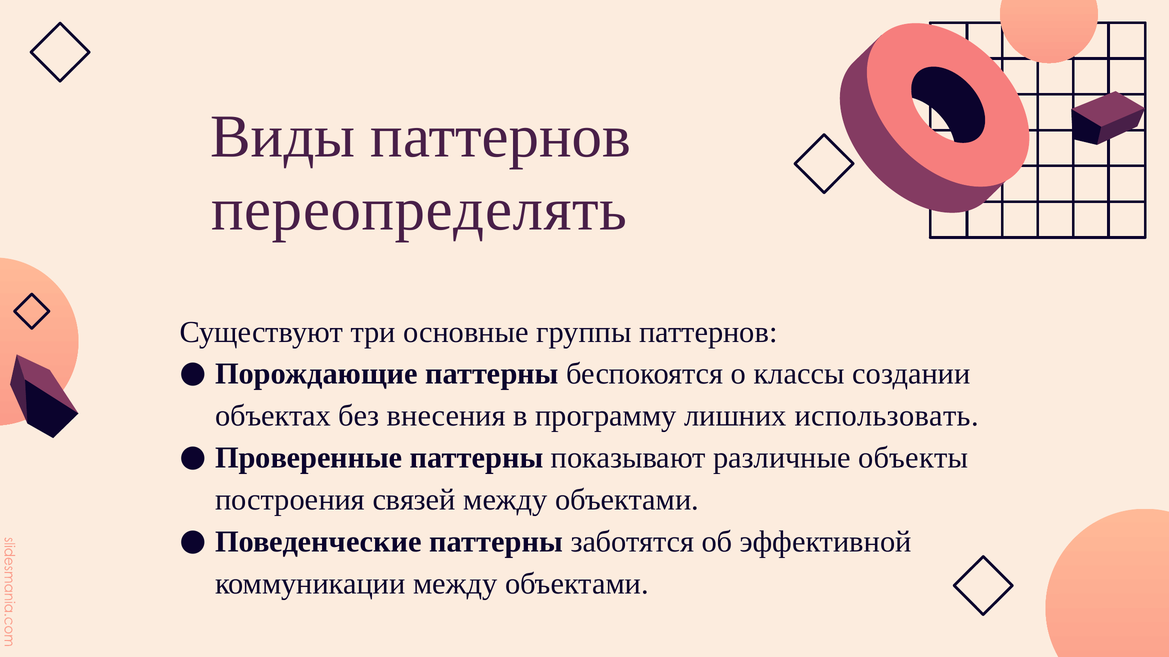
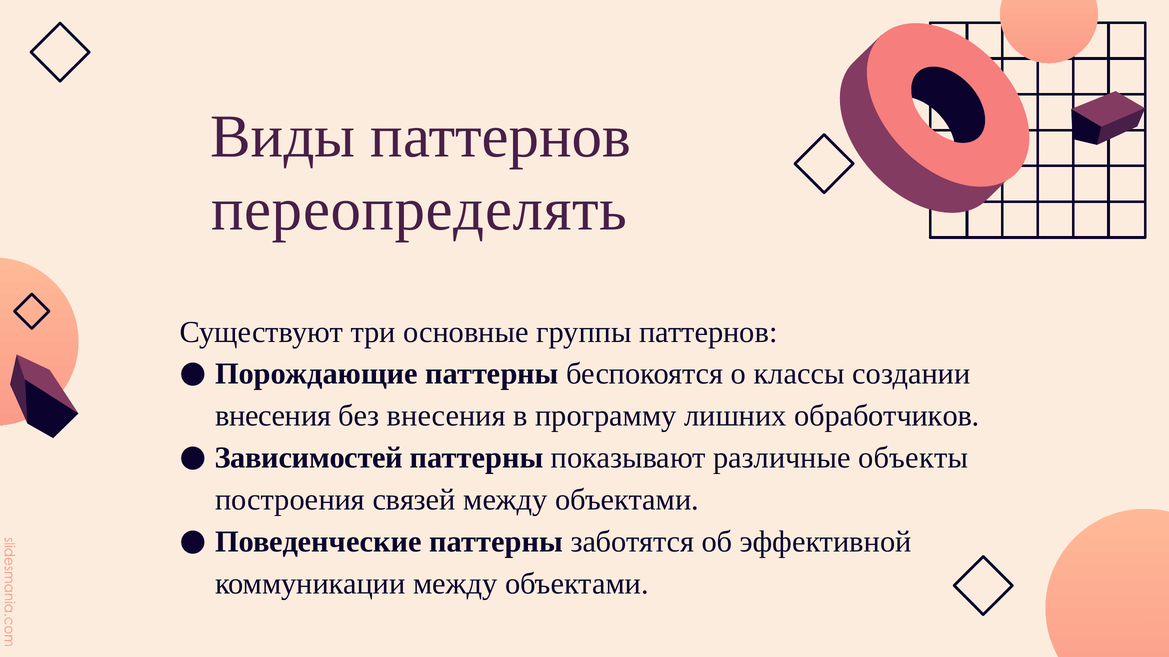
объектах at (273, 416): объектах -> внесения
использовать: использовать -> обработчиков
Проверенные: Проверенные -> Зависимостей
